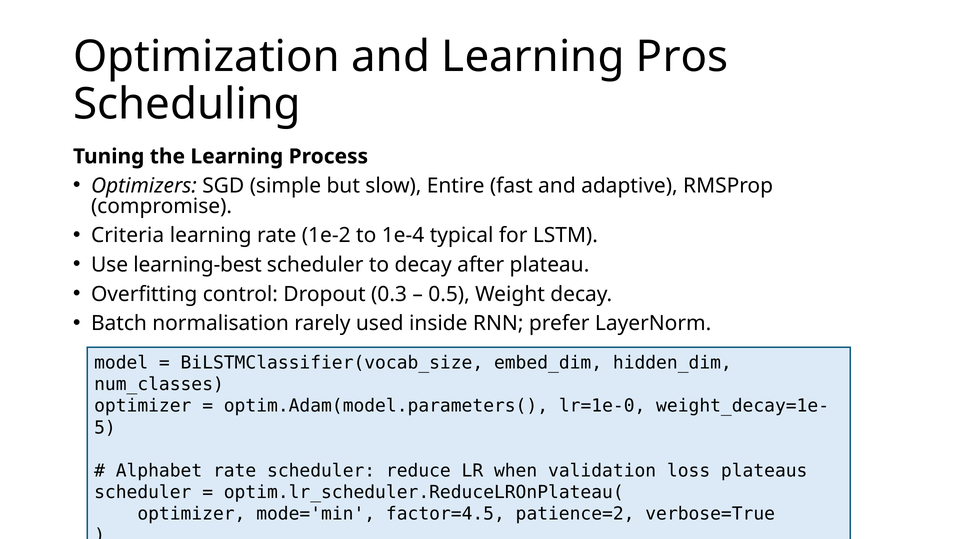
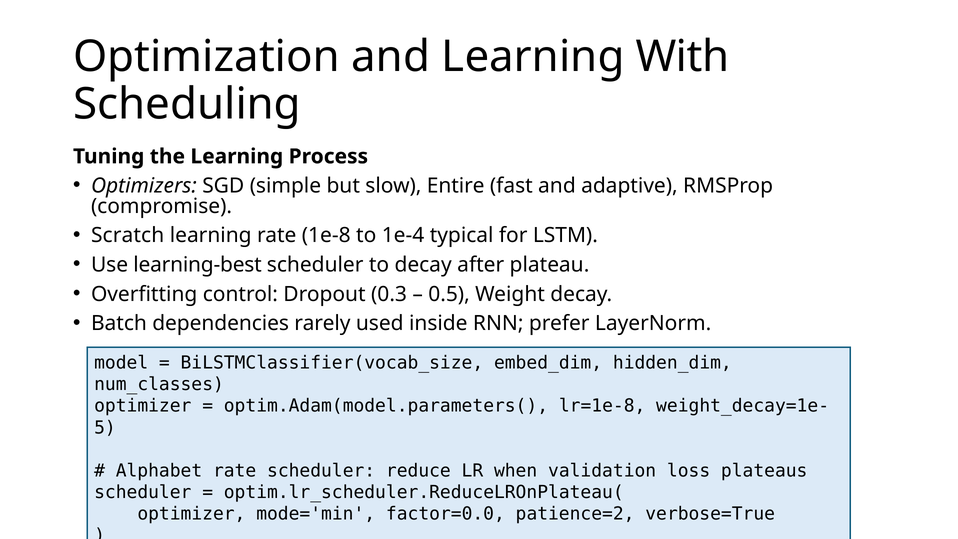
Pros: Pros -> With
Criteria: Criteria -> Scratch
1e-2: 1e-2 -> 1e-8
normalisation: normalisation -> dependencies
lr=1e-0: lr=1e-0 -> lr=1e-8
factor=4.5: factor=4.5 -> factor=0.0
